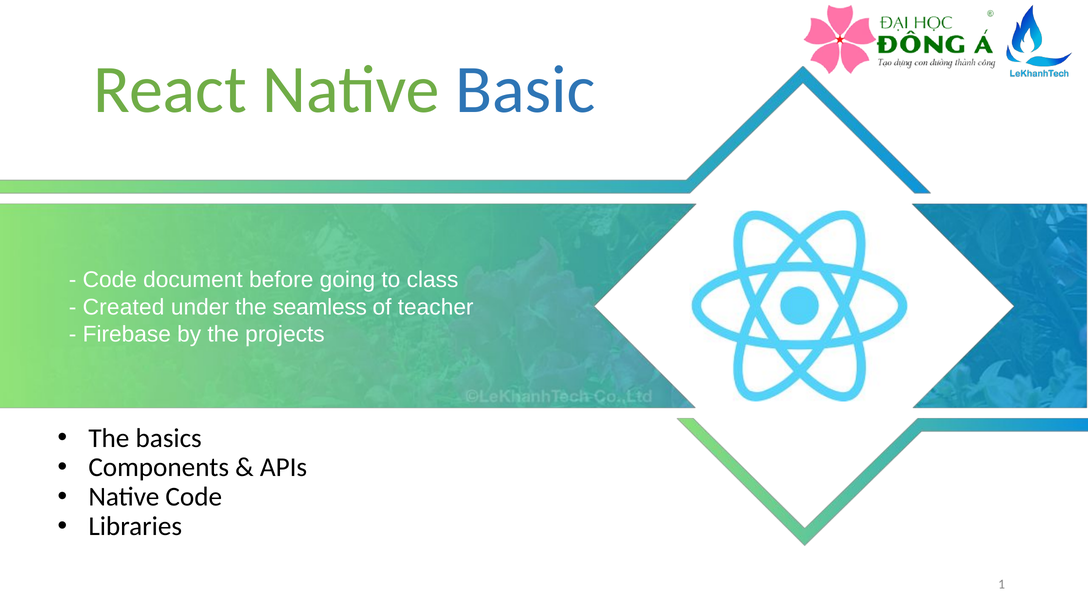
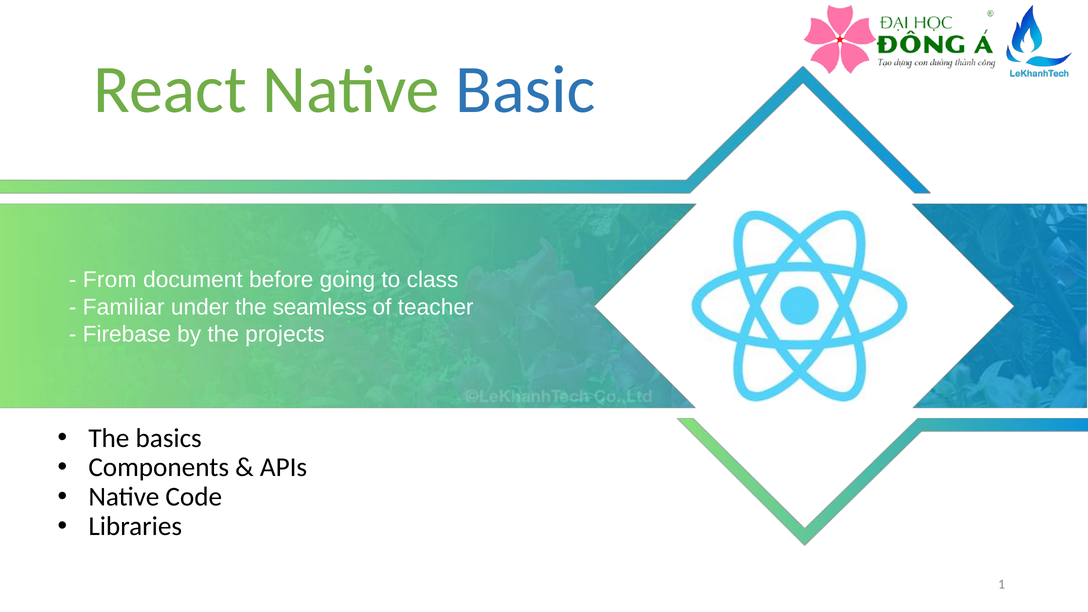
Code at (110, 280): Code -> From
Created: Created -> Familiar
